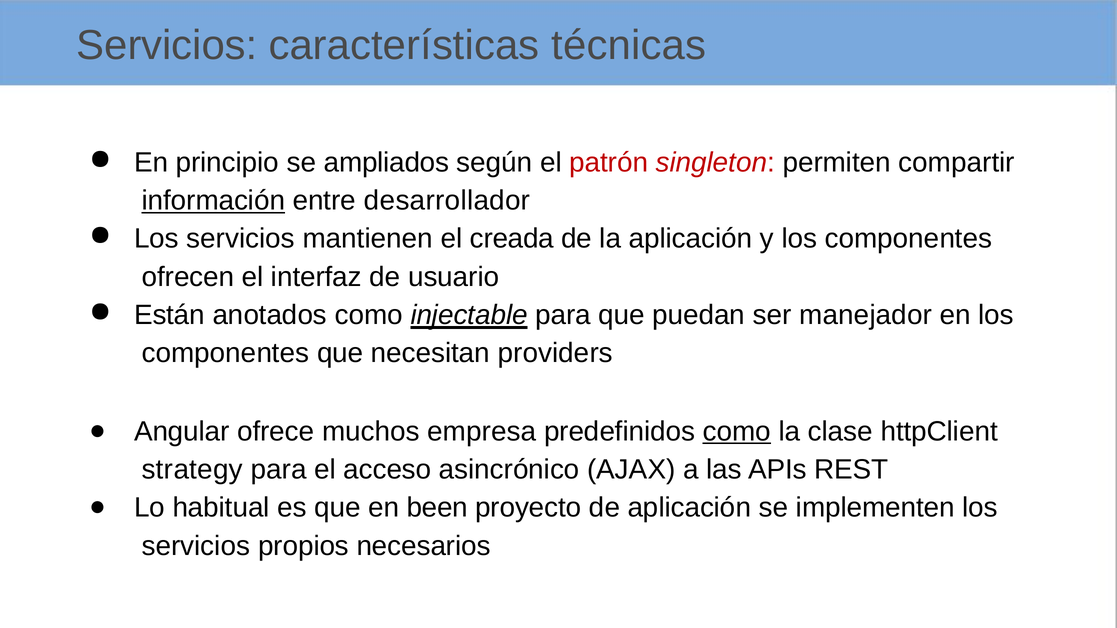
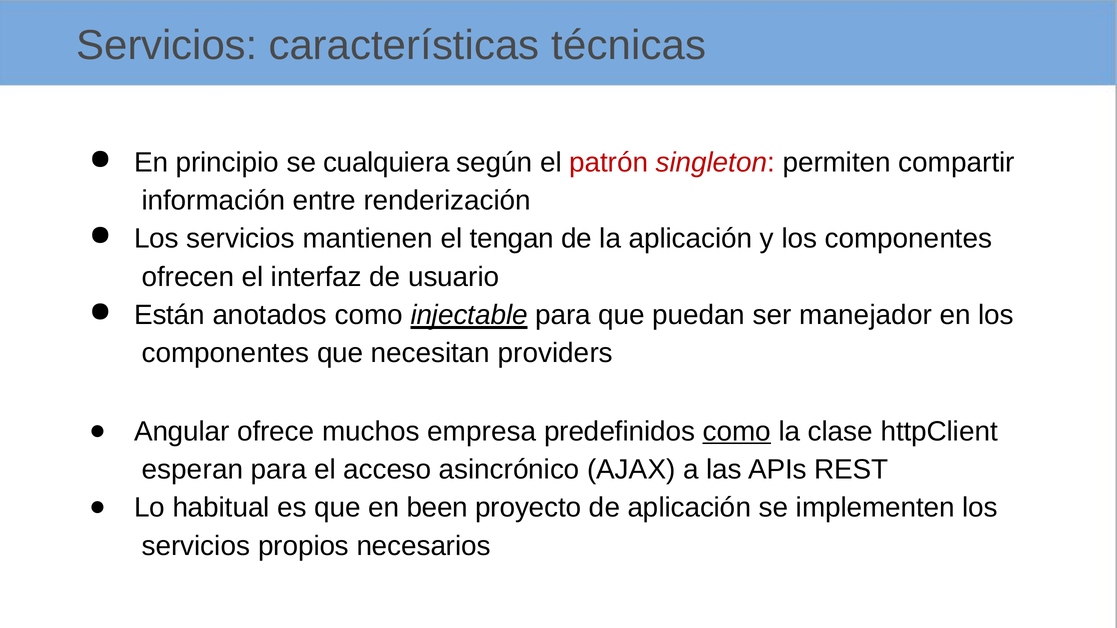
ampliados: ampliados -> cualquiera
información underline: present -> none
desarrollador: desarrollador -> renderización
creada: creada -> tengan
strategy: strategy -> esperan
